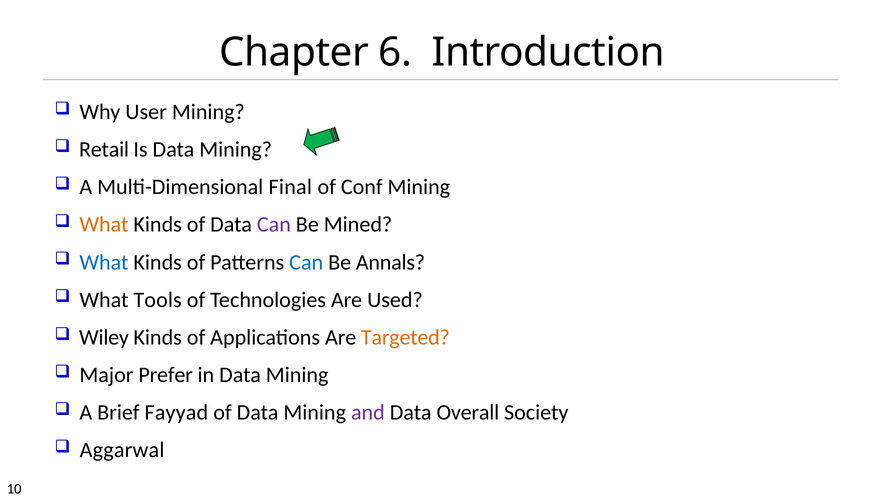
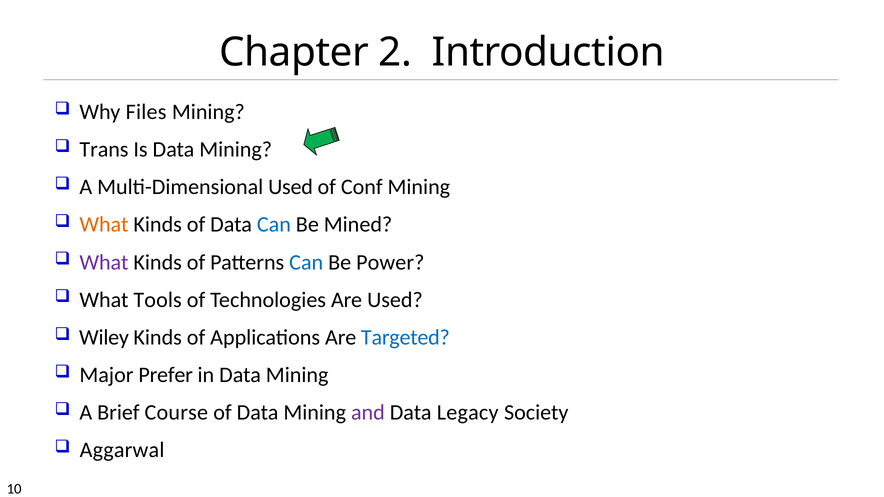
6: 6 -> 2
User: User -> Files
Retail: Retail -> Trans
Multi-Dimensional Final: Final -> Used
Can at (274, 225) colour: purple -> blue
What at (104, 262) colour: blue -> purple
Annals: Annals -> Power
Targeted colour: orange -> blue
Fayyad: Fayyad -> Course
Overall: Overall -> Legacy
